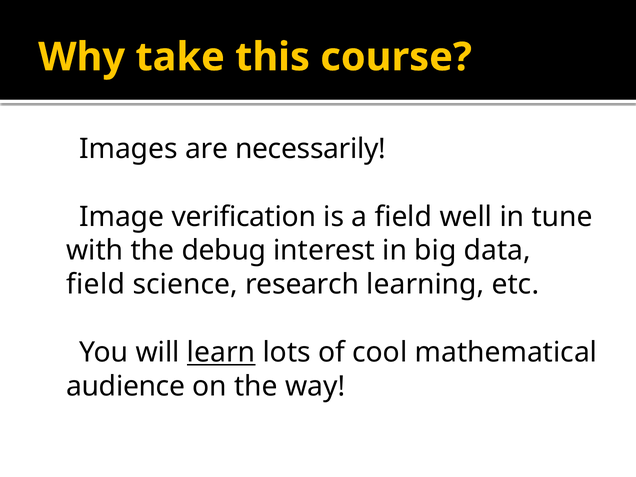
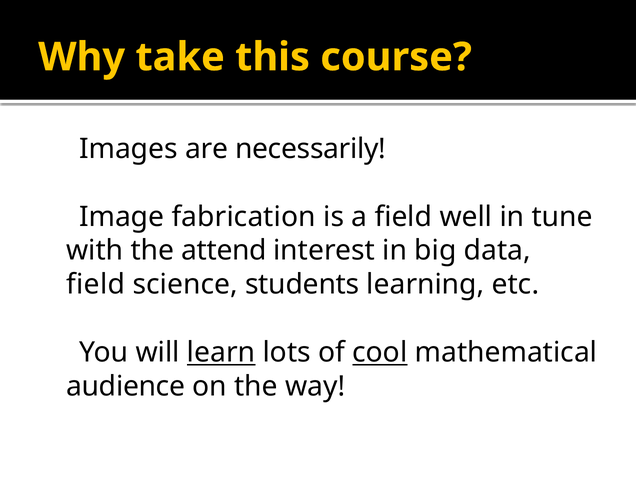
verification: verification -> fabrication
debug: debug -> attend
research: research -> students
cool underline: none -> present
